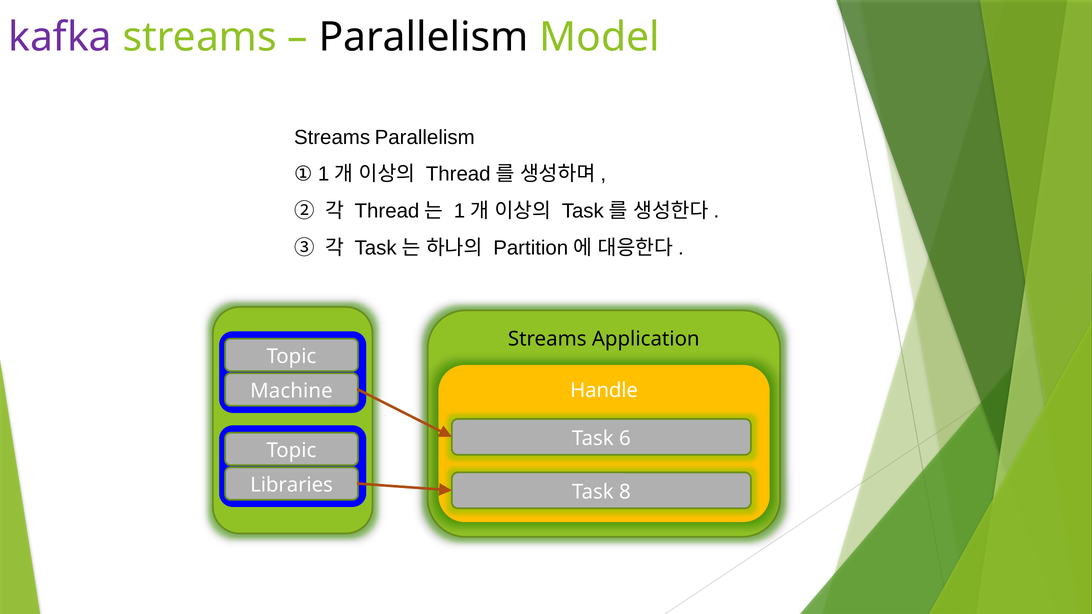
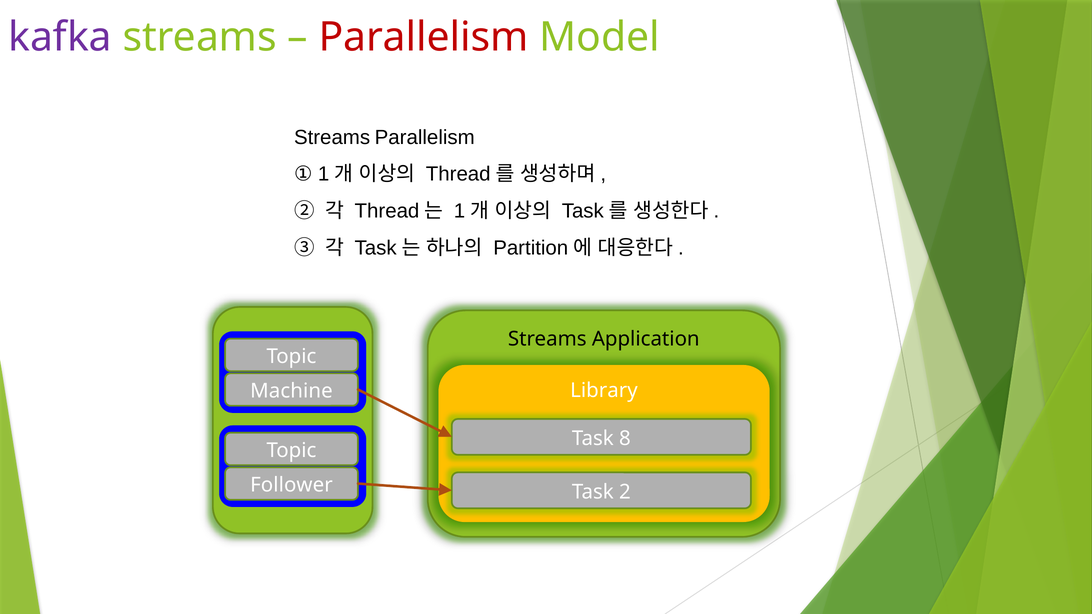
Parallelism at (424, 37) colour: black -> red
Handle: Handle -> Library
6: 6 -> 8
Libraries: Libraries -> Follower
8: 8 -> 2
